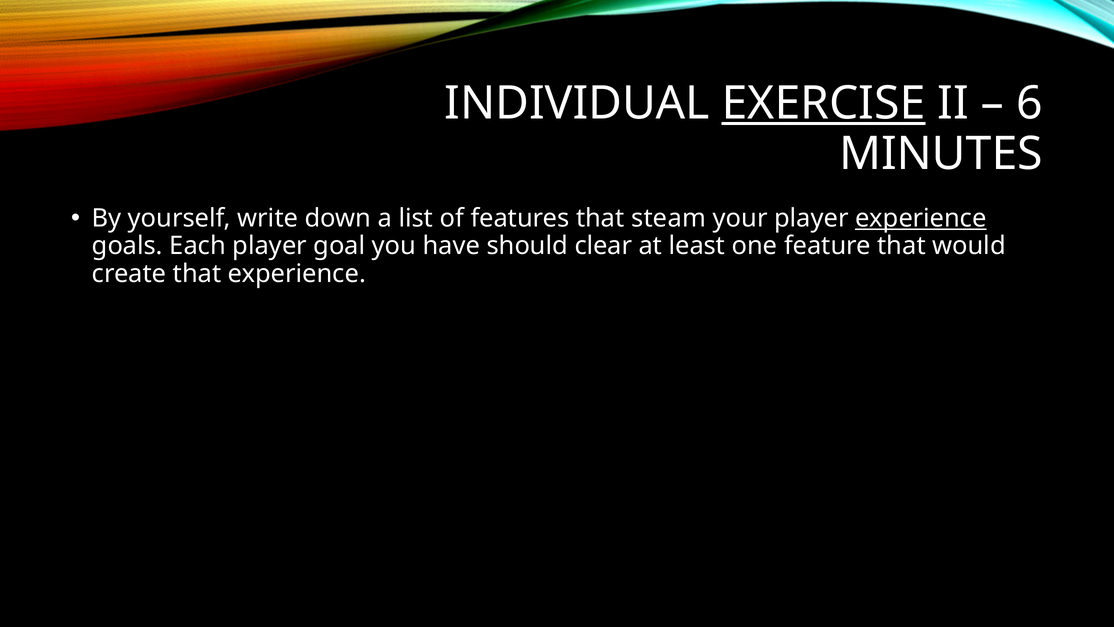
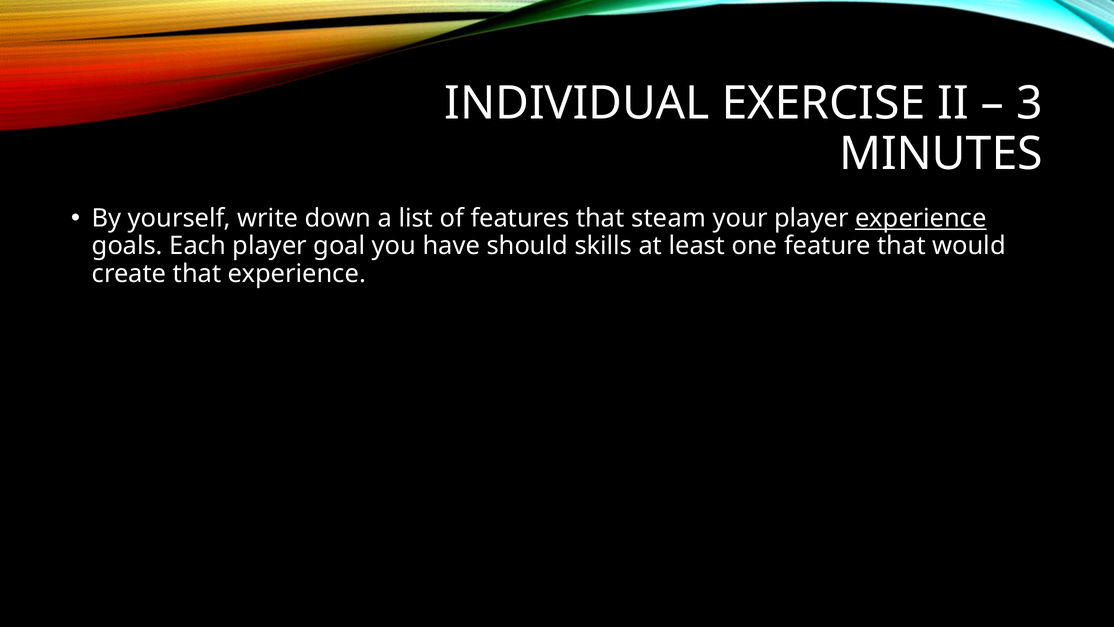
EXERCISE underline: present -> none
6: 6 -> 3
clear: clear -> skills
